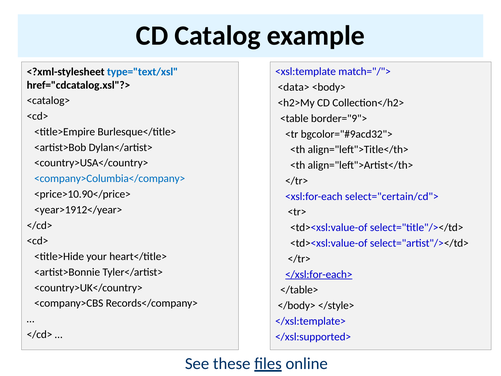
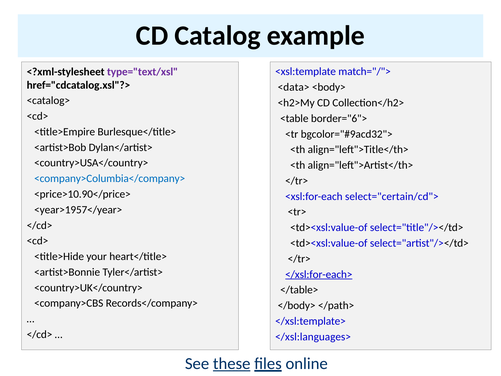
type="text/xsl colour: blue -> purple
border="9">: border="9"> -> border="6">
<year>1912</year>: <year>1912</year> -> <year>1957</year>
</style>: </style> -> </path>
</xsl:supported>: </xsl:supported> -> </xsl:languages>
these underline: none -> present
